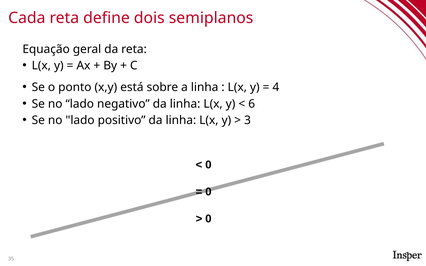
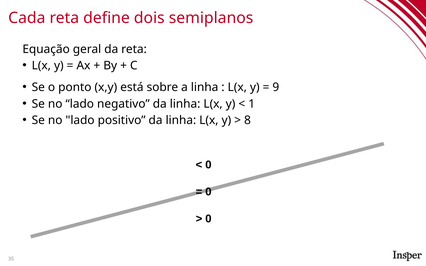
4: 4 -> 9
6: 6 -> 1
3: 3 -> 8
